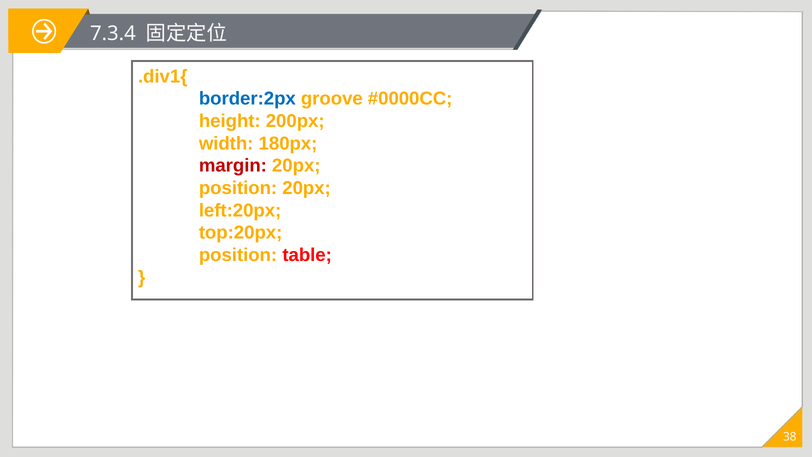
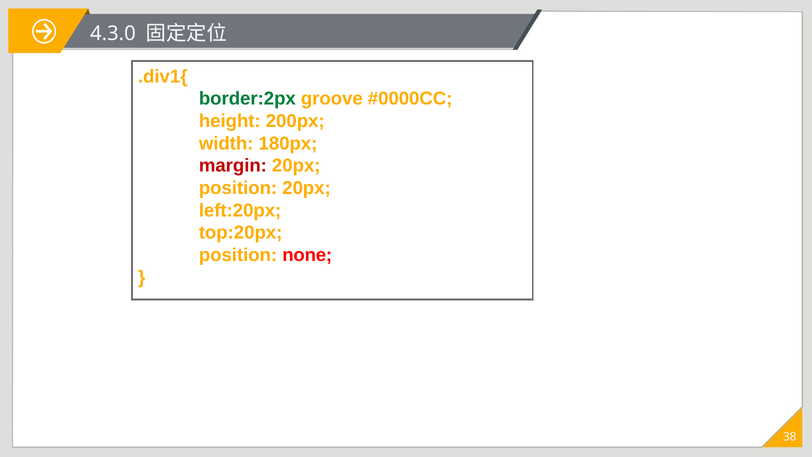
7.3.4: 7.3.4 -> 4.3.0
border:2px colour: blue -> green
table: table -> none
